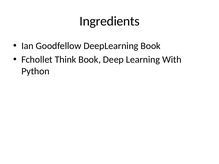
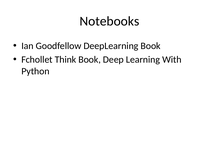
Ingredients: Ingredients -> Notebooks
